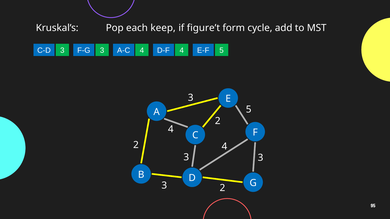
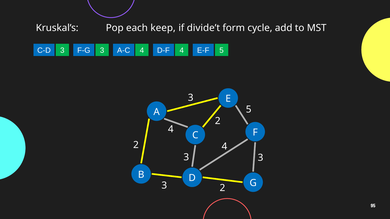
figure’t: figure’t -> divide’t
